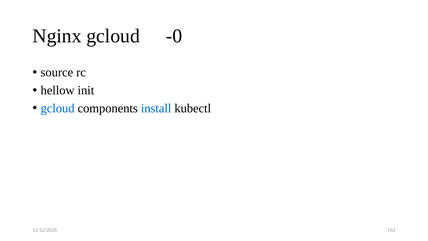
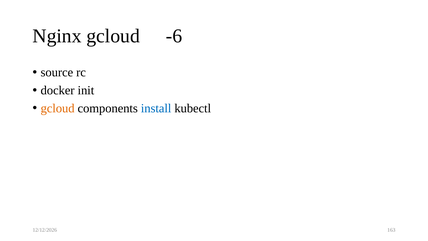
-0: -0 -> -6
hellow: hellow -> docker
gcloud at (58, 108) colour: blue -> orange
